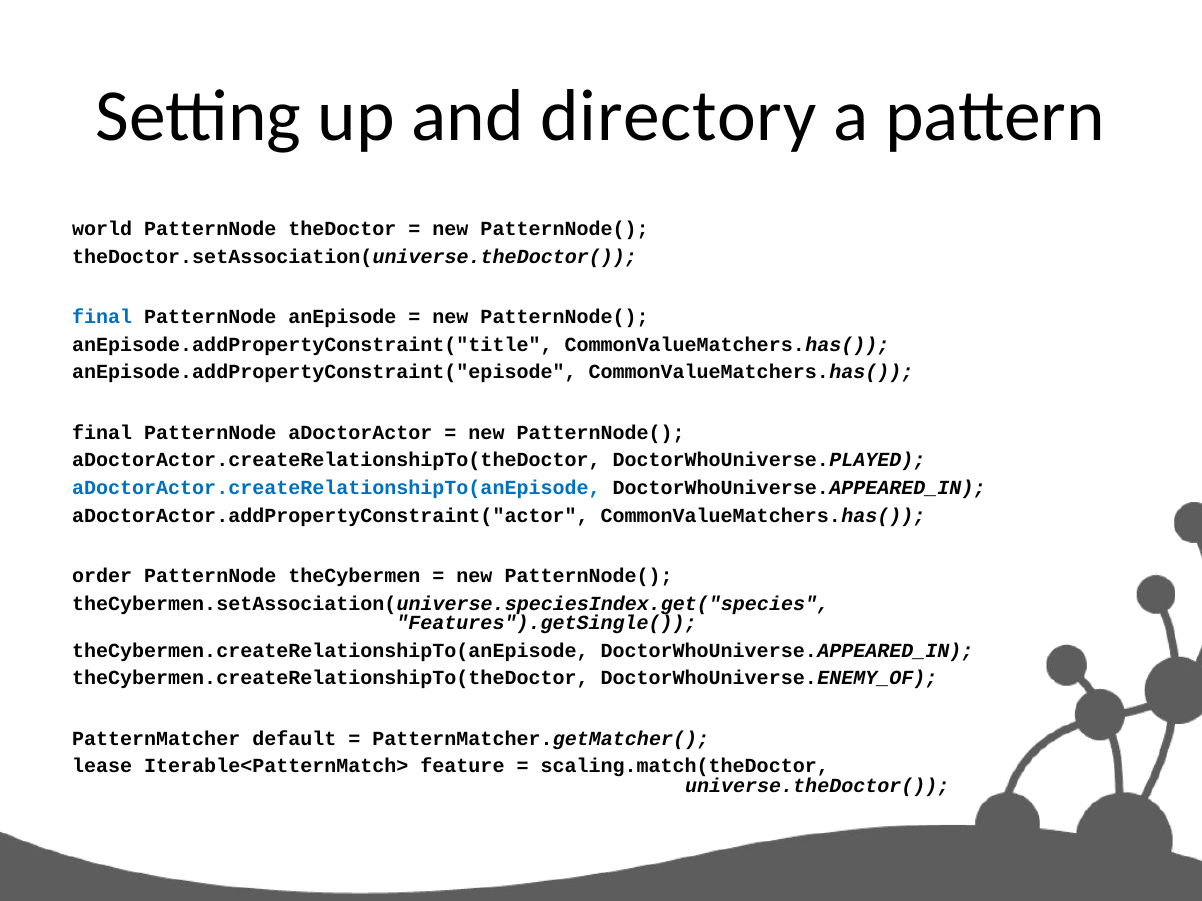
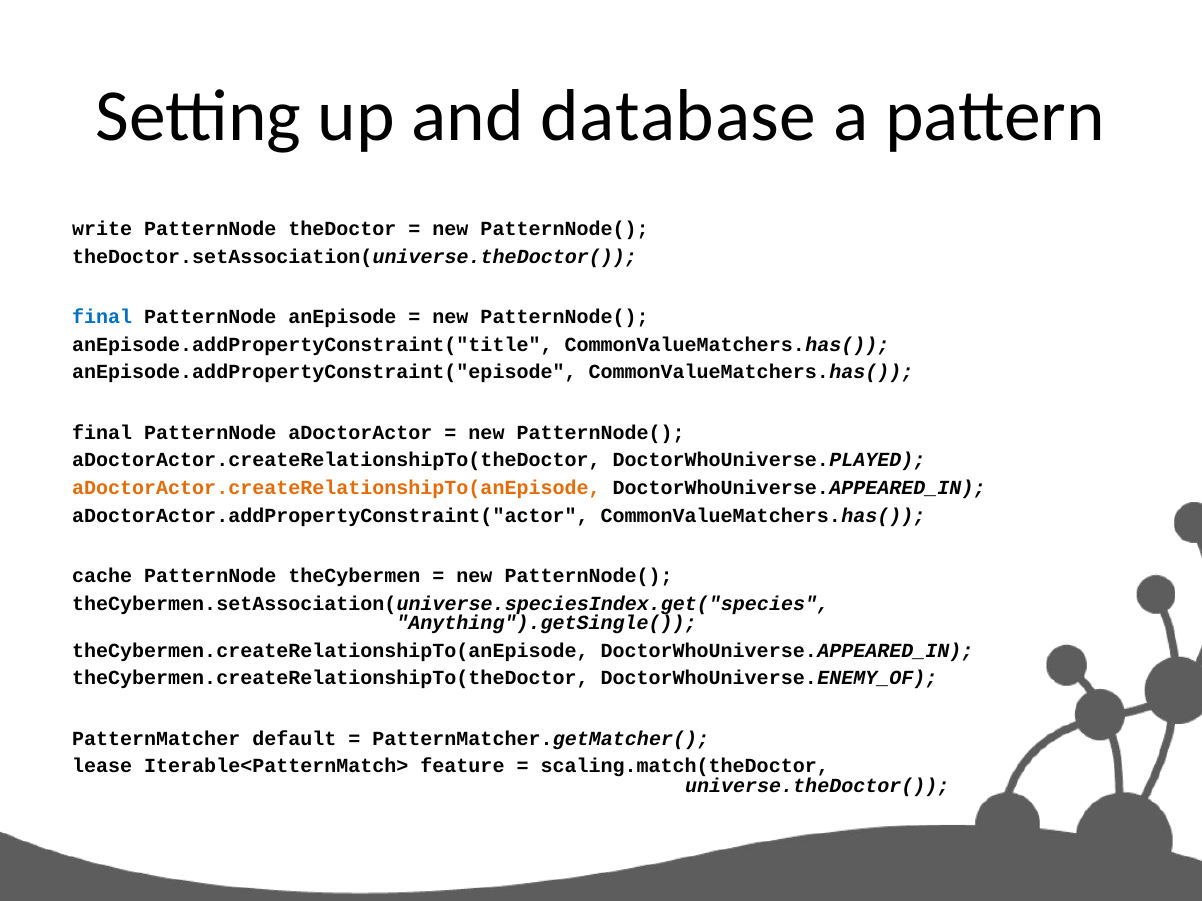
directory: directory -> database
world: world -> write
aDoctorActor.createRelationshipTo(anEpisode colour: blue -> orange
order: order -> cache
Features").getSingle(: Features").getSingle( -> Anything").getSingle(
